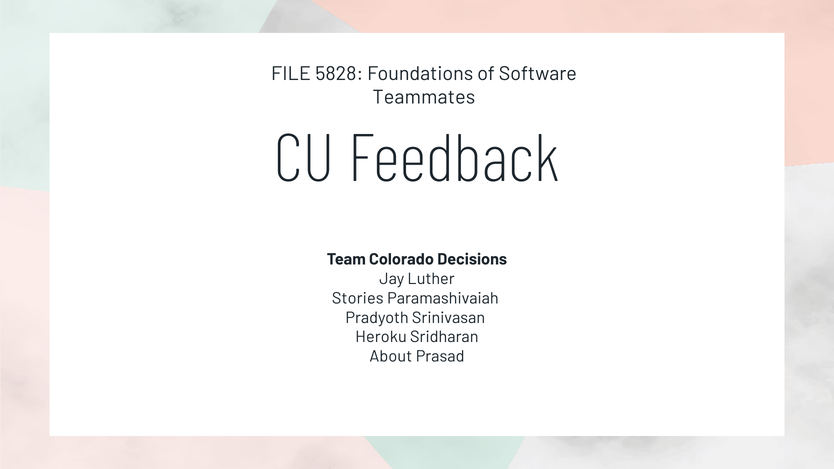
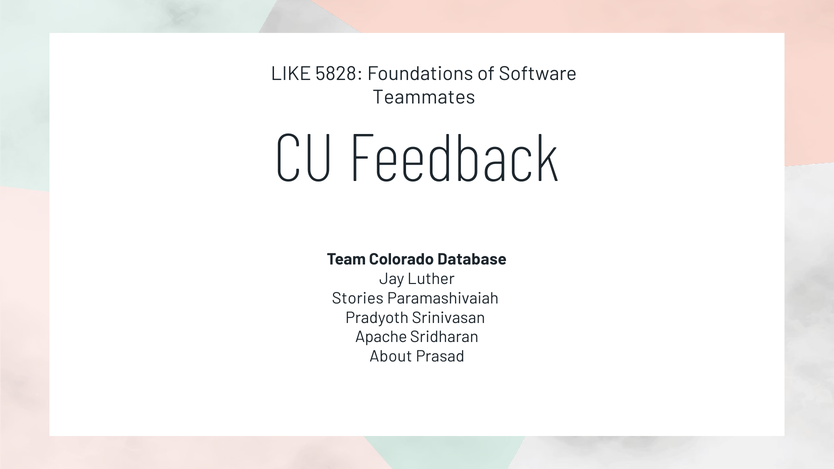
FILE: FILE -> LIKE
Decisions: Decisions -> Database
Heroku: Heroku -> Apache
